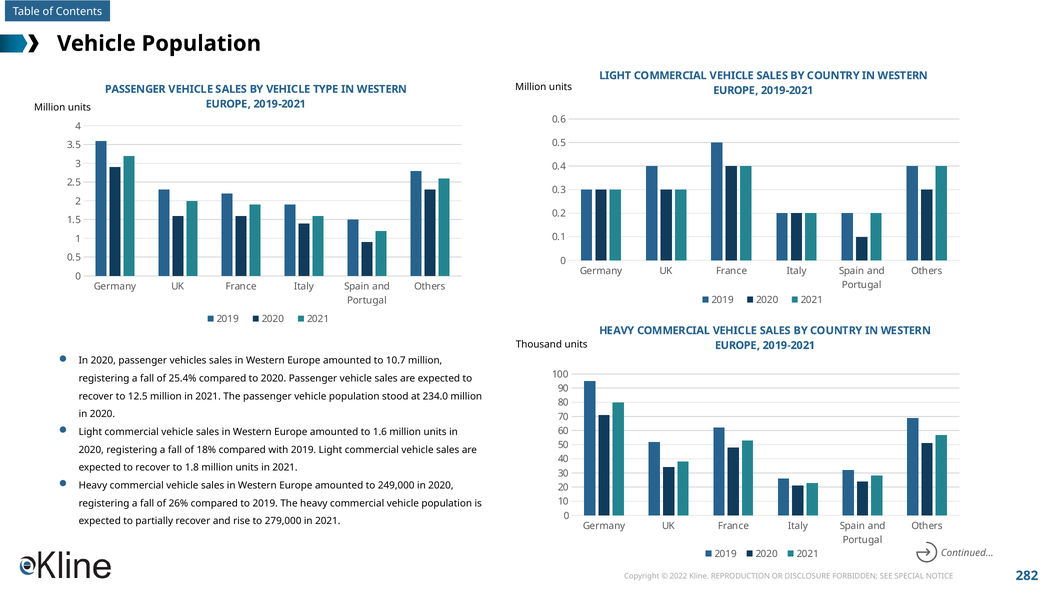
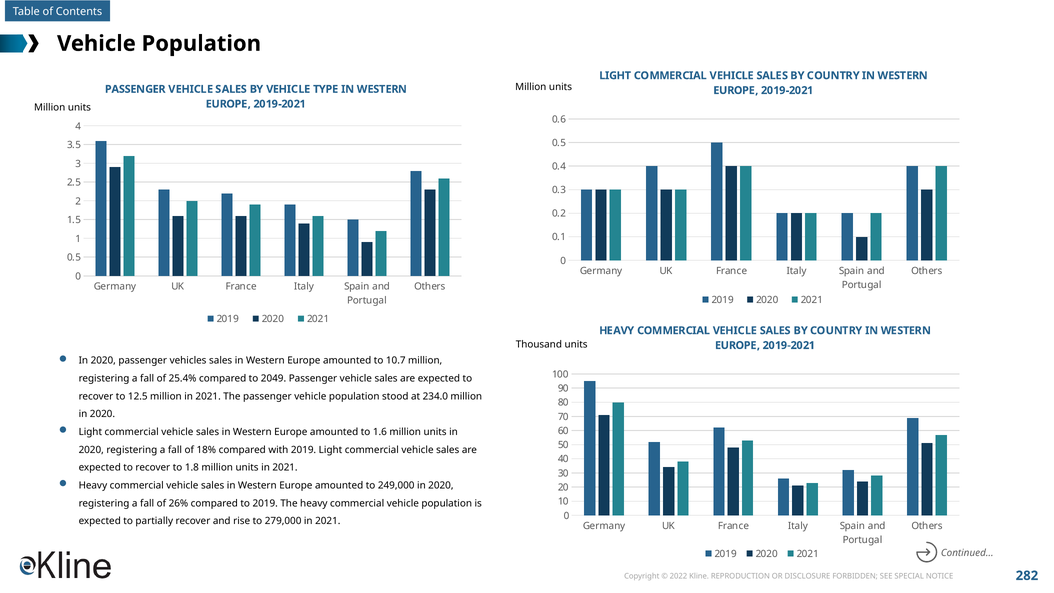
to 2020: 2020 -> 2049
